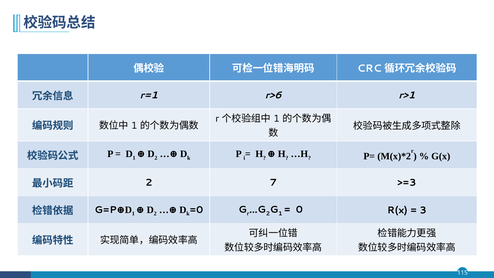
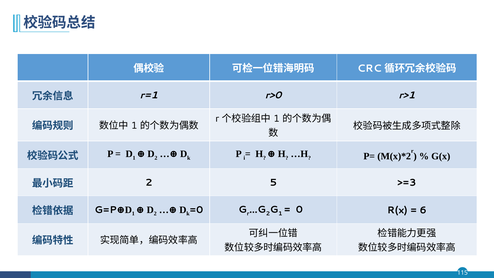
r>6: r>6 -> r>0
7: 7 -> 5
3: 3 -> 6
